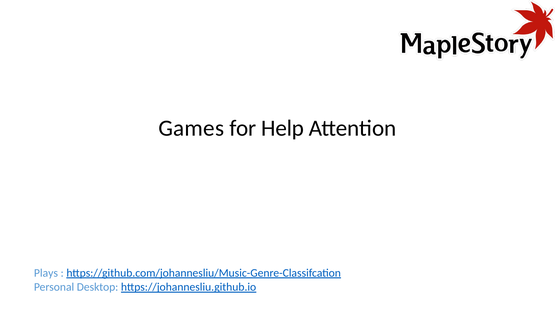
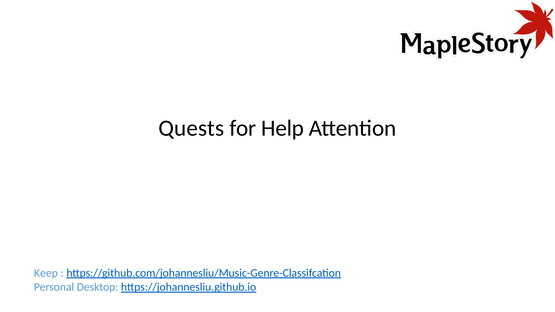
Games: Games -> Quests
Plays: Plays -> Keep
